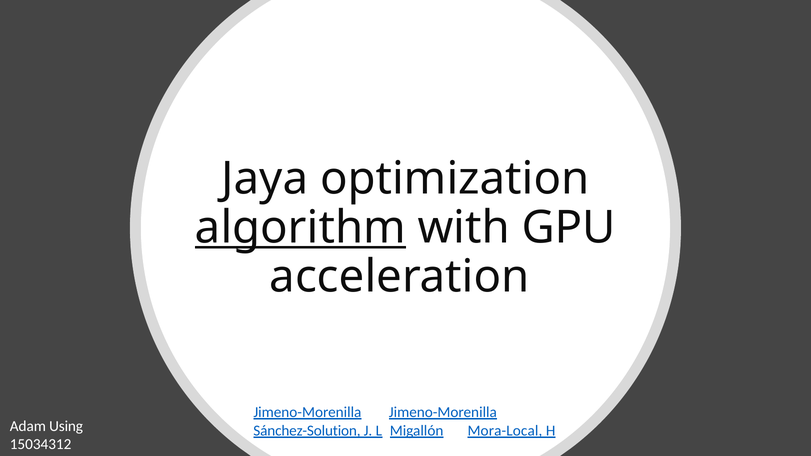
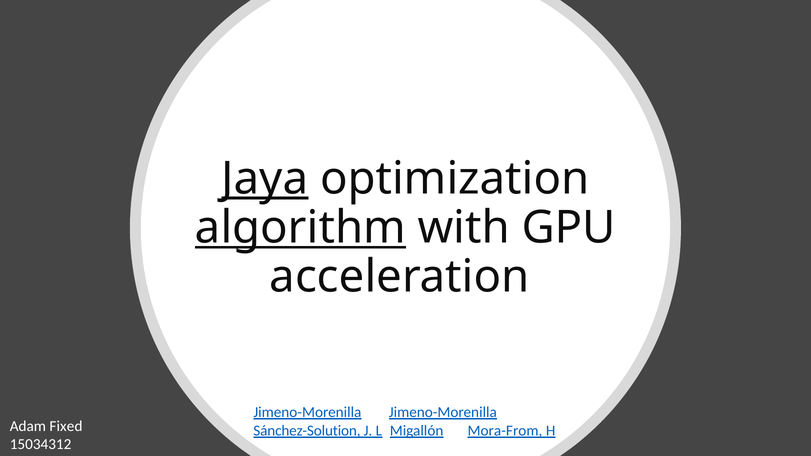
Jaya underline: none -> present
Using: Using -> Fixed
Mora-Local: Mora-Local -> Mora-From
